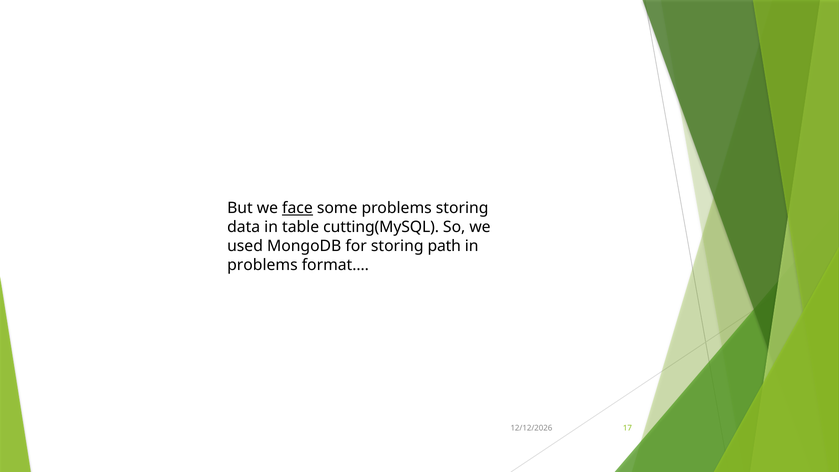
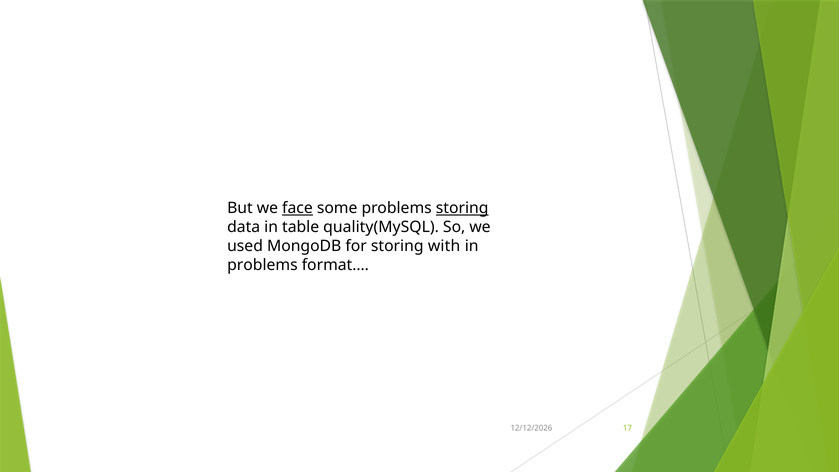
storing at (462, 208) underline: none -> present
cutting(MySQL: cutting(MySQL -> quality(MySQL
path: path -> with
